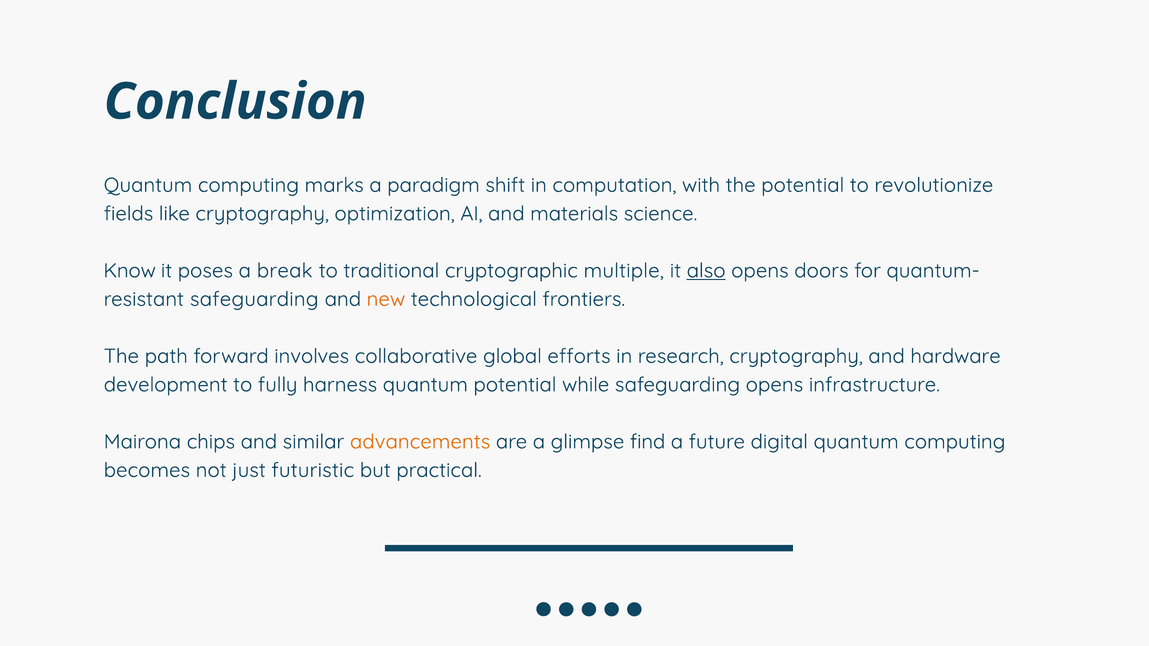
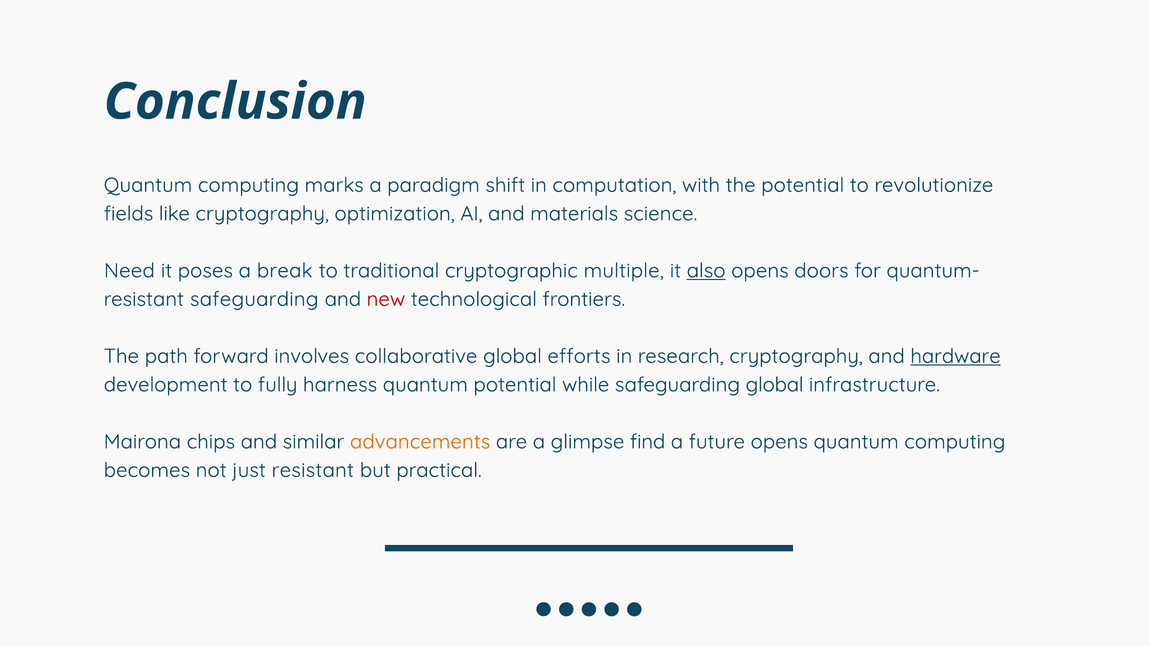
Know: Know -> Need
new colour: orange -> red
hardware underline: none -> present
safeguarding opens: opens -> global
future digital: digital -> opens
just futuristic: futuristic -> resistant
